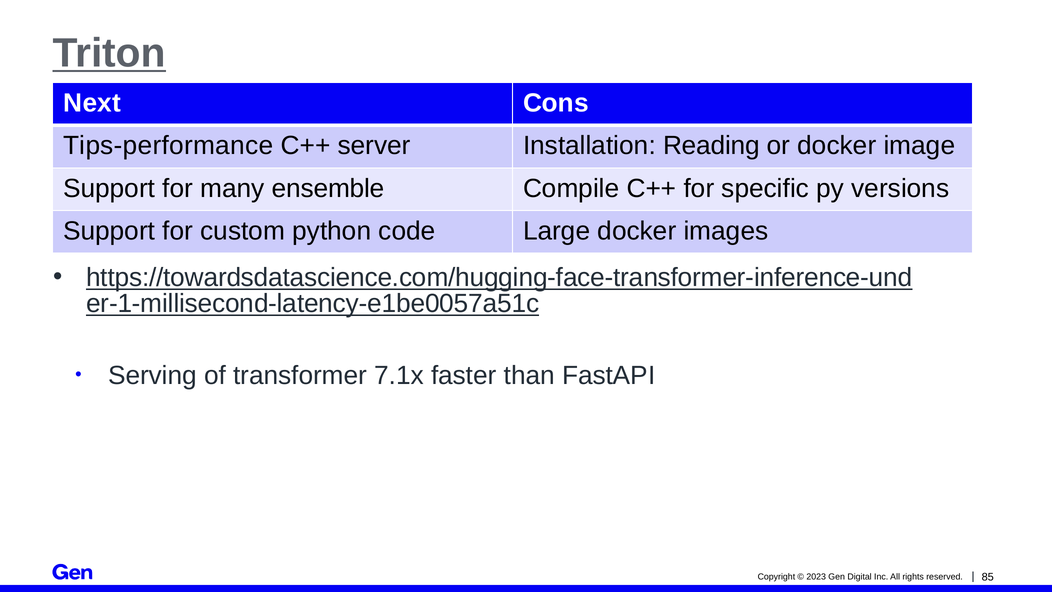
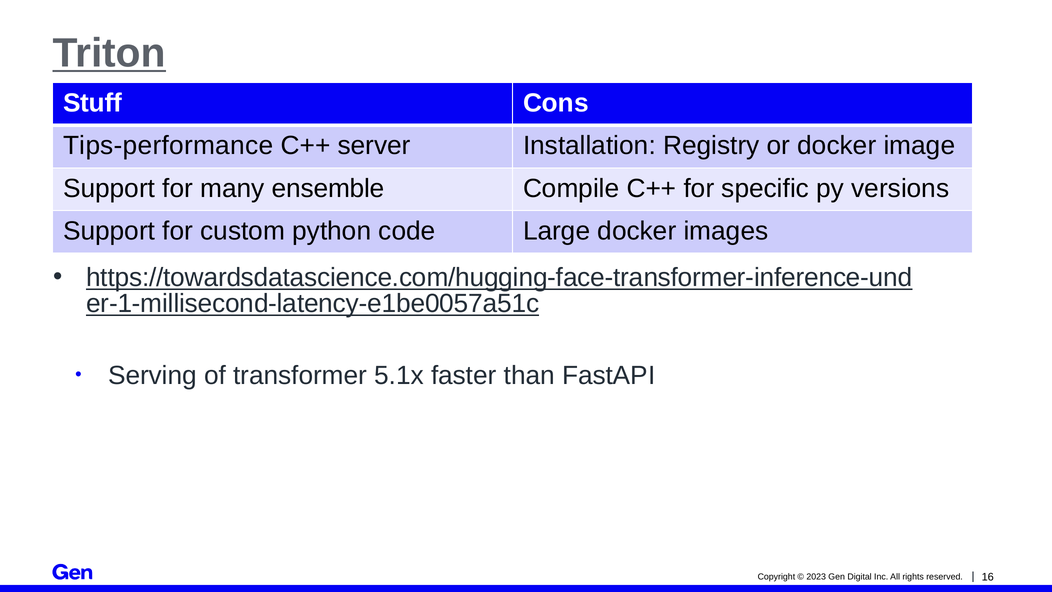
Next: Next -> Stuff
Reading: Reading -> Registry
7.1x: 7.1x -> 5.1x
85: 85 -> 16
